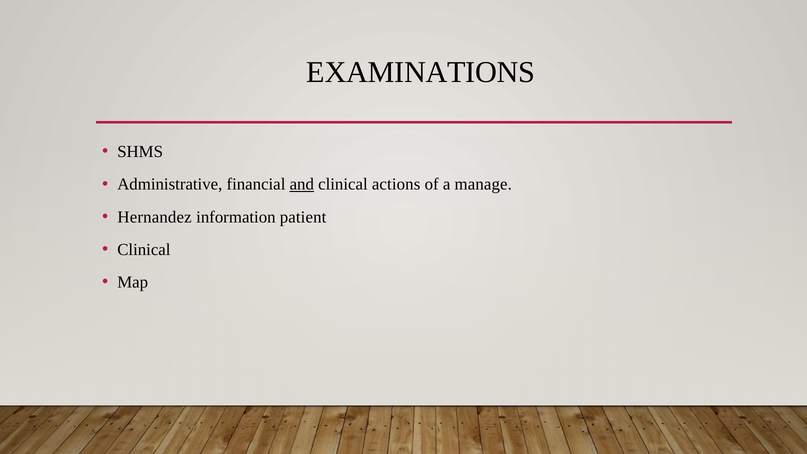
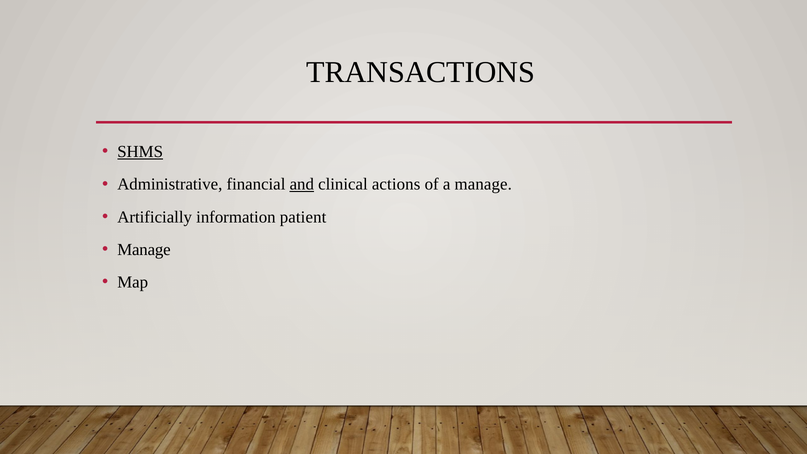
EXAMINATIONS: EXAMINATIONS -> TRANSACTIONS
SHMS underline: none -> present
Hernandez: Hernandez -> Artificially
Clinical at (144, 250): Clinical -> Manage
